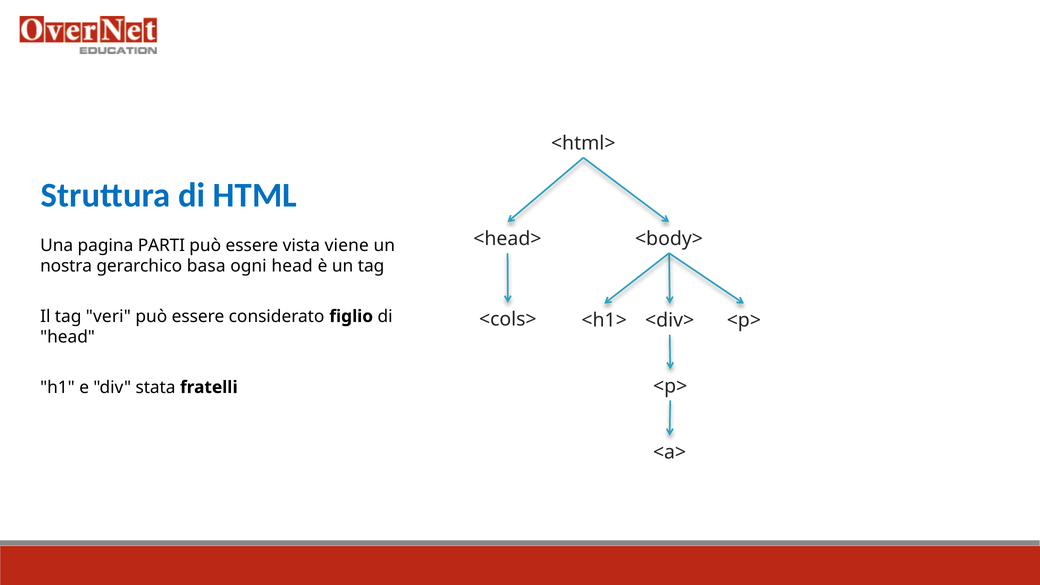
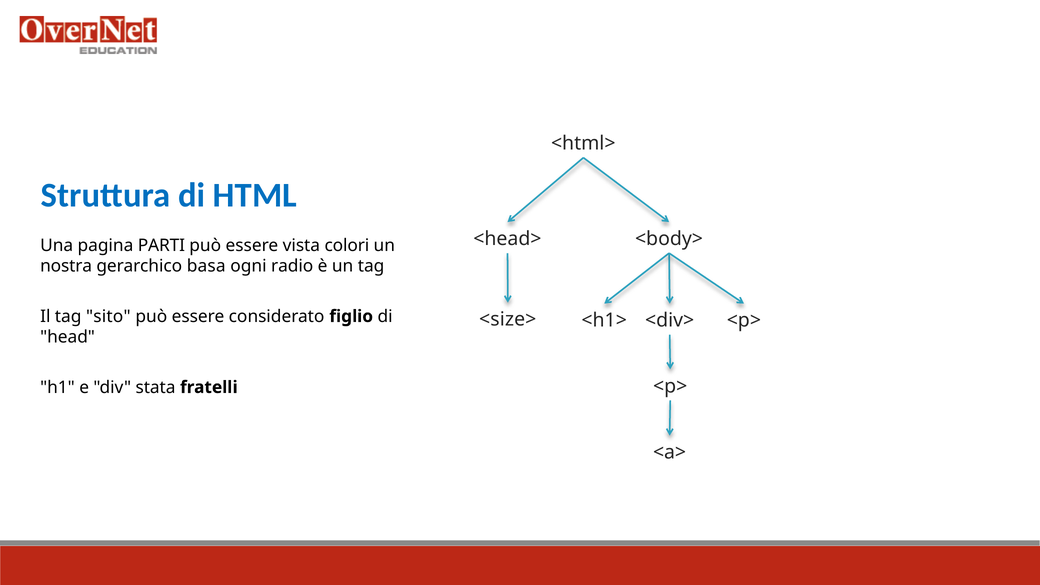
viene: viene -> colori
ogni head: head -> radio
veri: veri -> sito
<cols>: <cols> -> <size>
